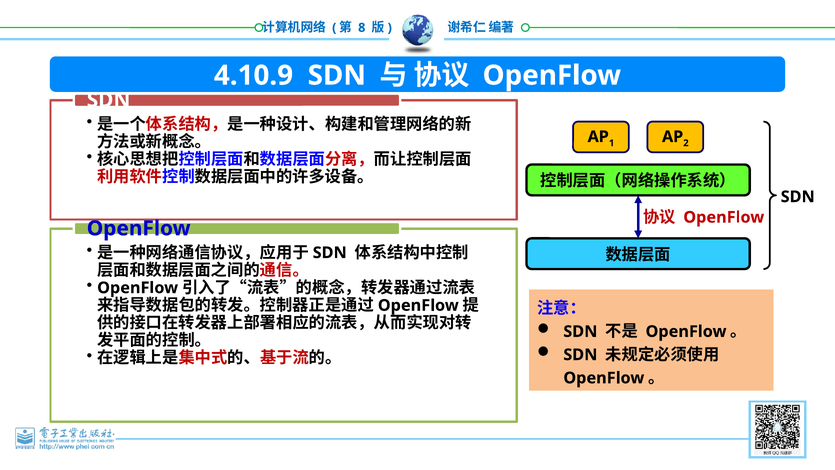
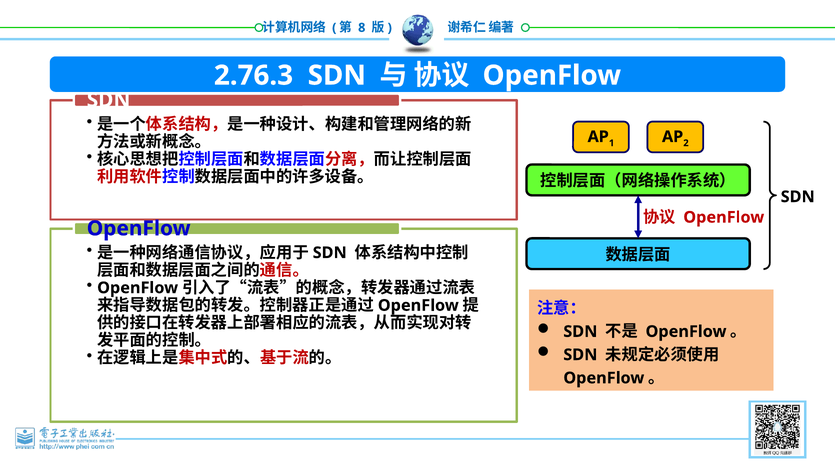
4.10.9: 4.10.9 -> 2.76.3
